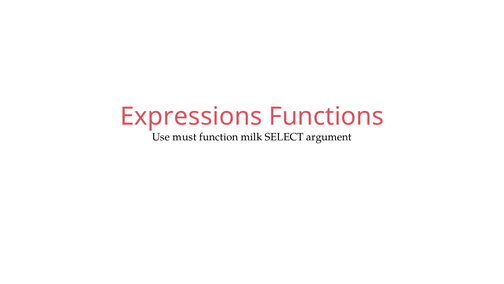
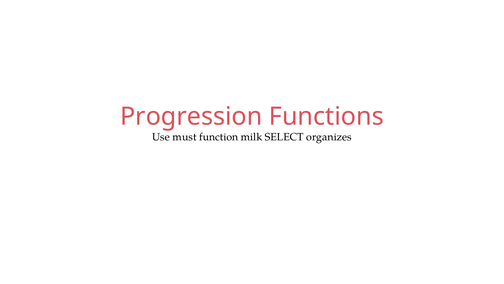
Expressions: Expressions -> Progression
argument: argument -> organizes
